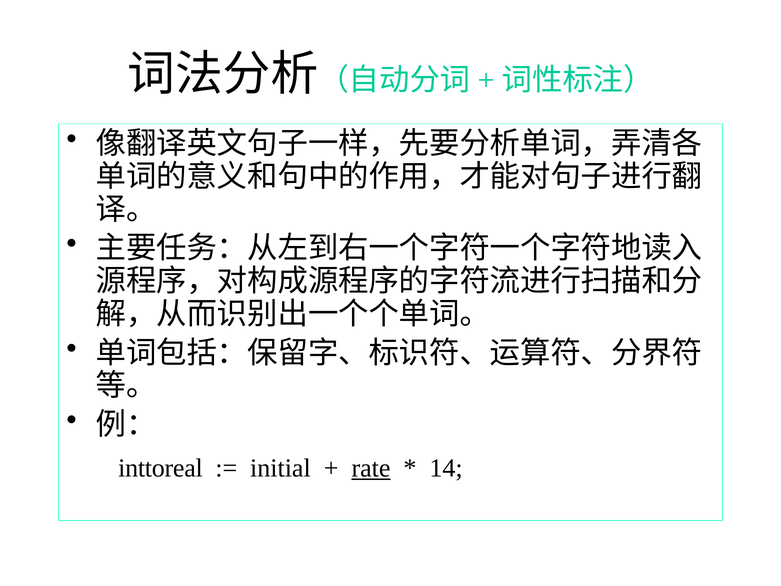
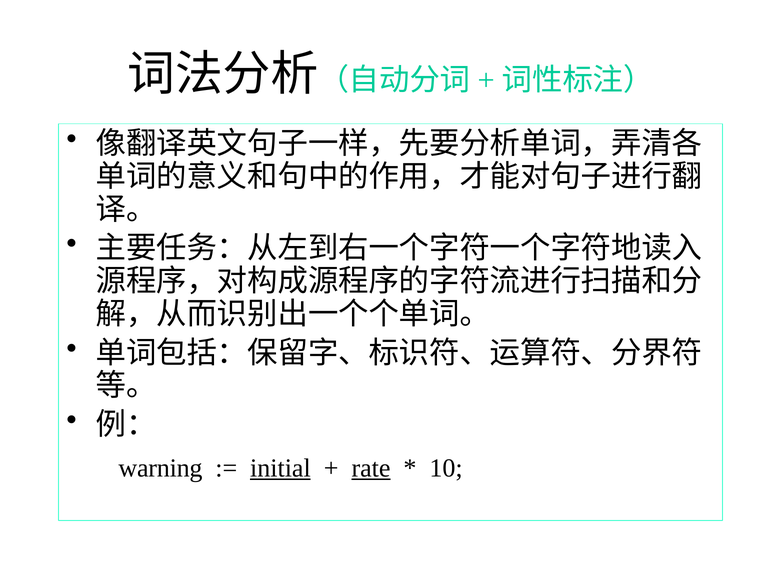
inttoreal: inttoreal -> warning
initial underline: none -> present
14: 14 -> 10
